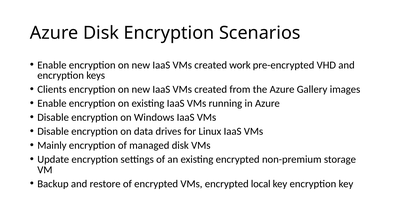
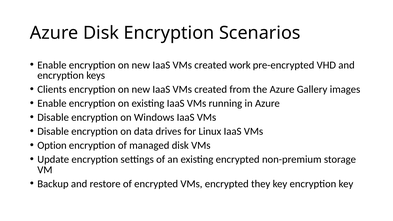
Mainly: Mainly -> Option
local: local -> they
